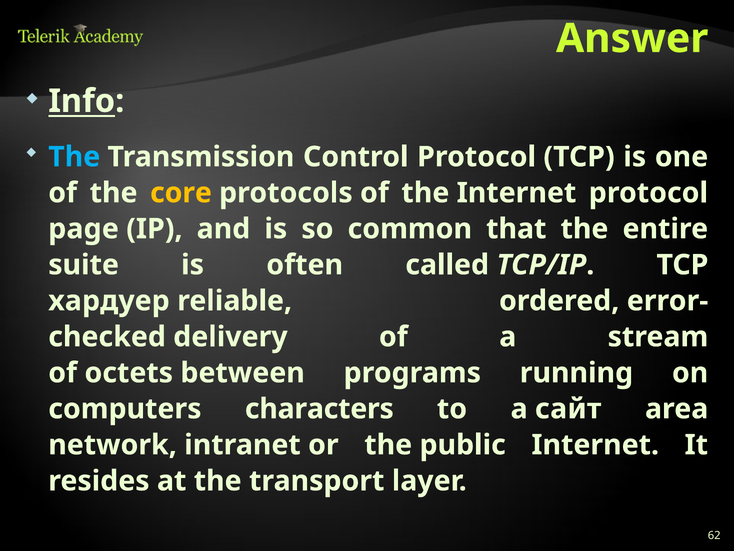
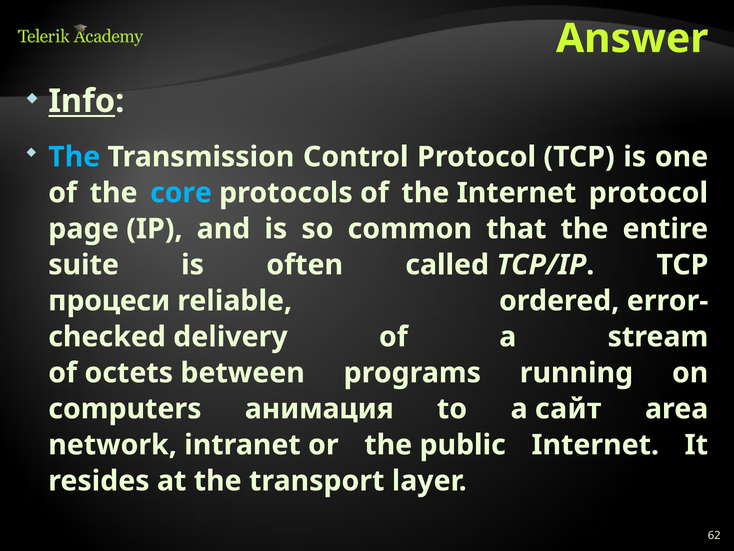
core colour: yellow -> light blue
хардуер: хардуер -> процеси
characters: characters -> анимация
